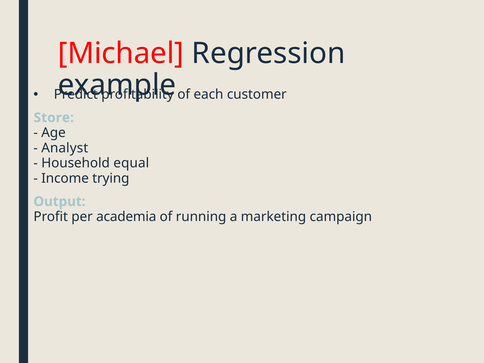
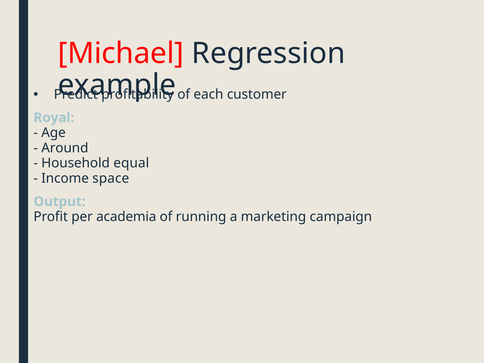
Store: Store -> Royal
Analyst: Analyst -> Around
trying: trying -> space
